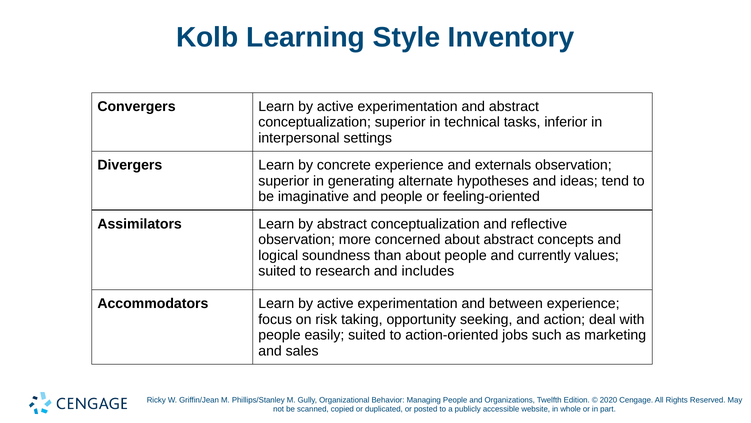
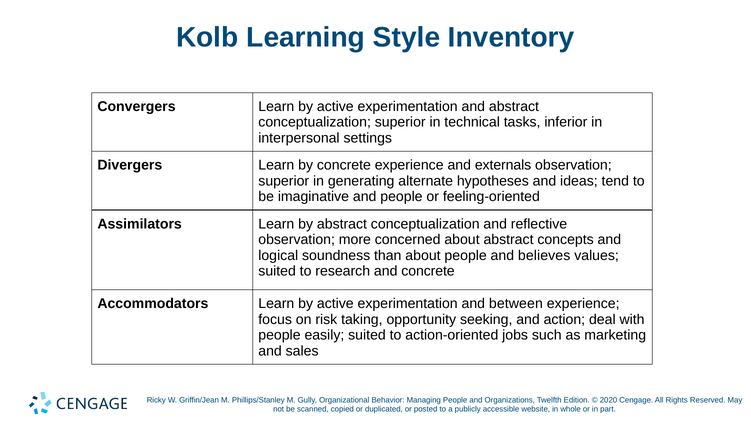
currently: currently -> believes
and includes: includes -> concrete
